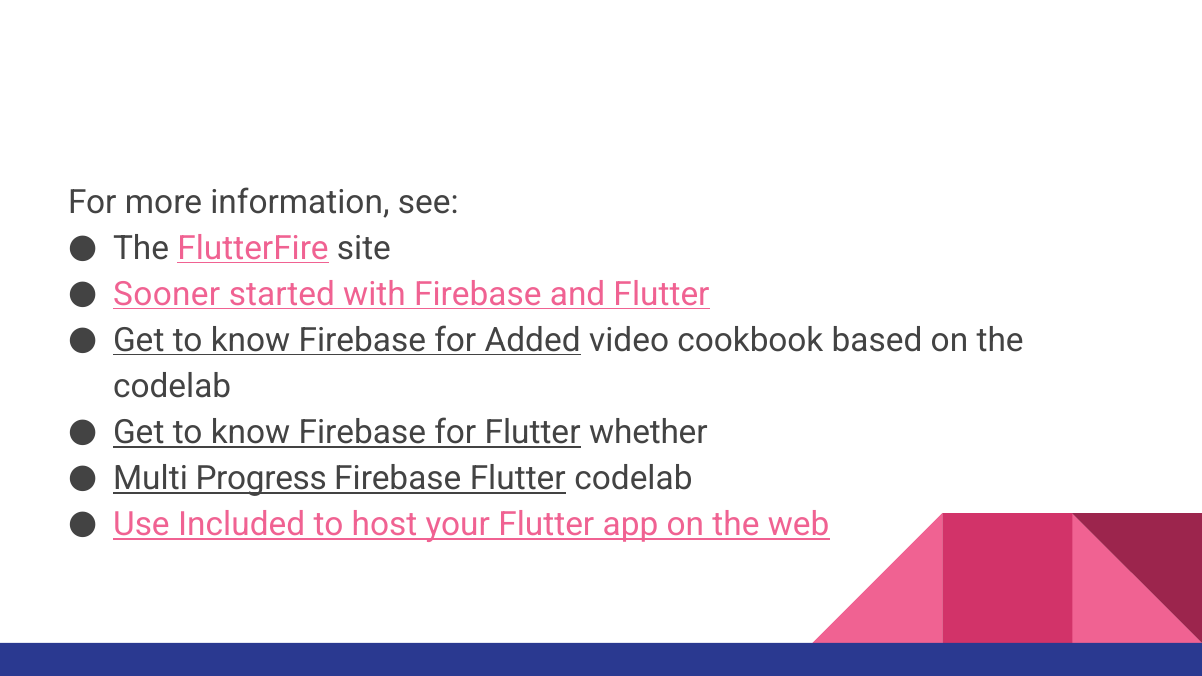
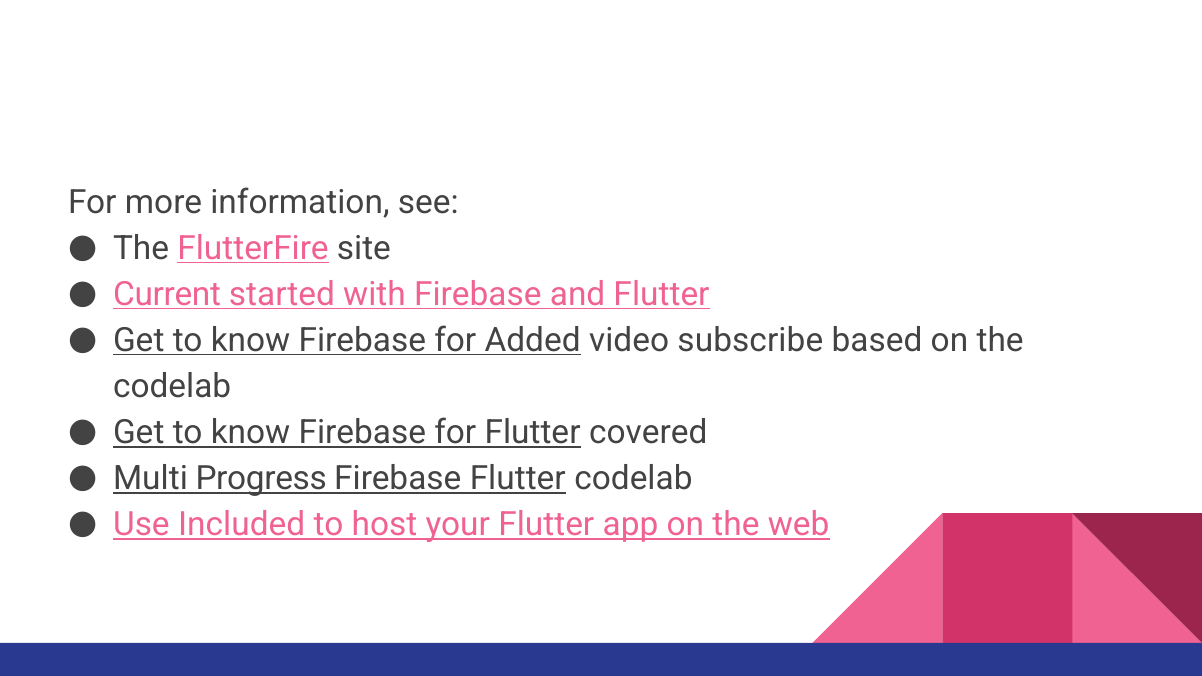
Sooner: Sooner -> Current
cookbook: cookbook -> subscribe
whether: whether -> covered
